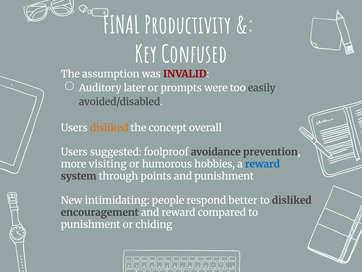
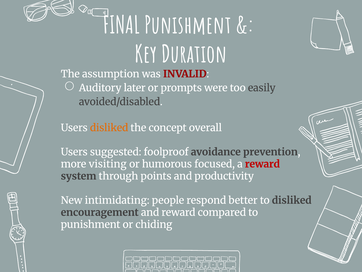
FINAL Productivity: Productivity -> Punishment
Confused: Confused -> Duration
hobbies: hobbies -> focused
reward at (262, 164) colour: blue -> red
and punishment: punishment -> productivity
